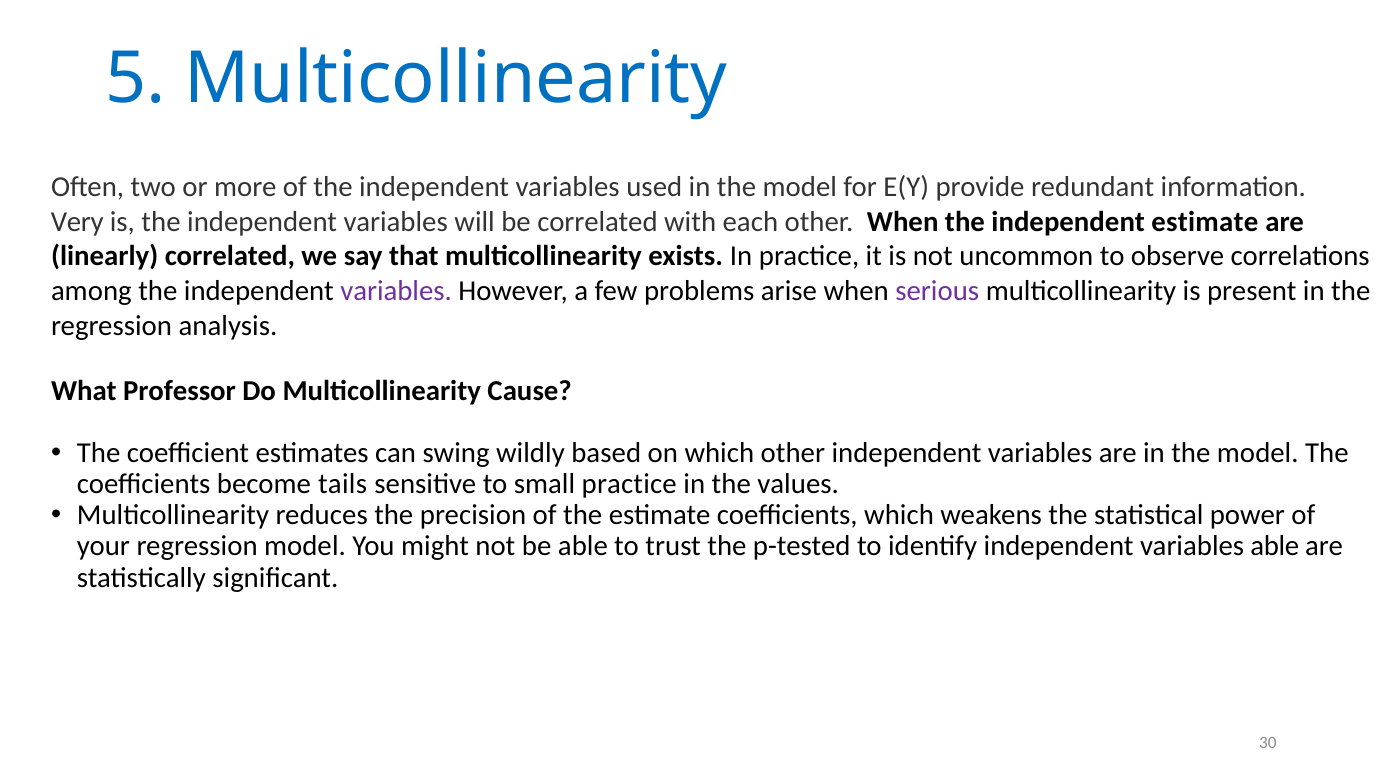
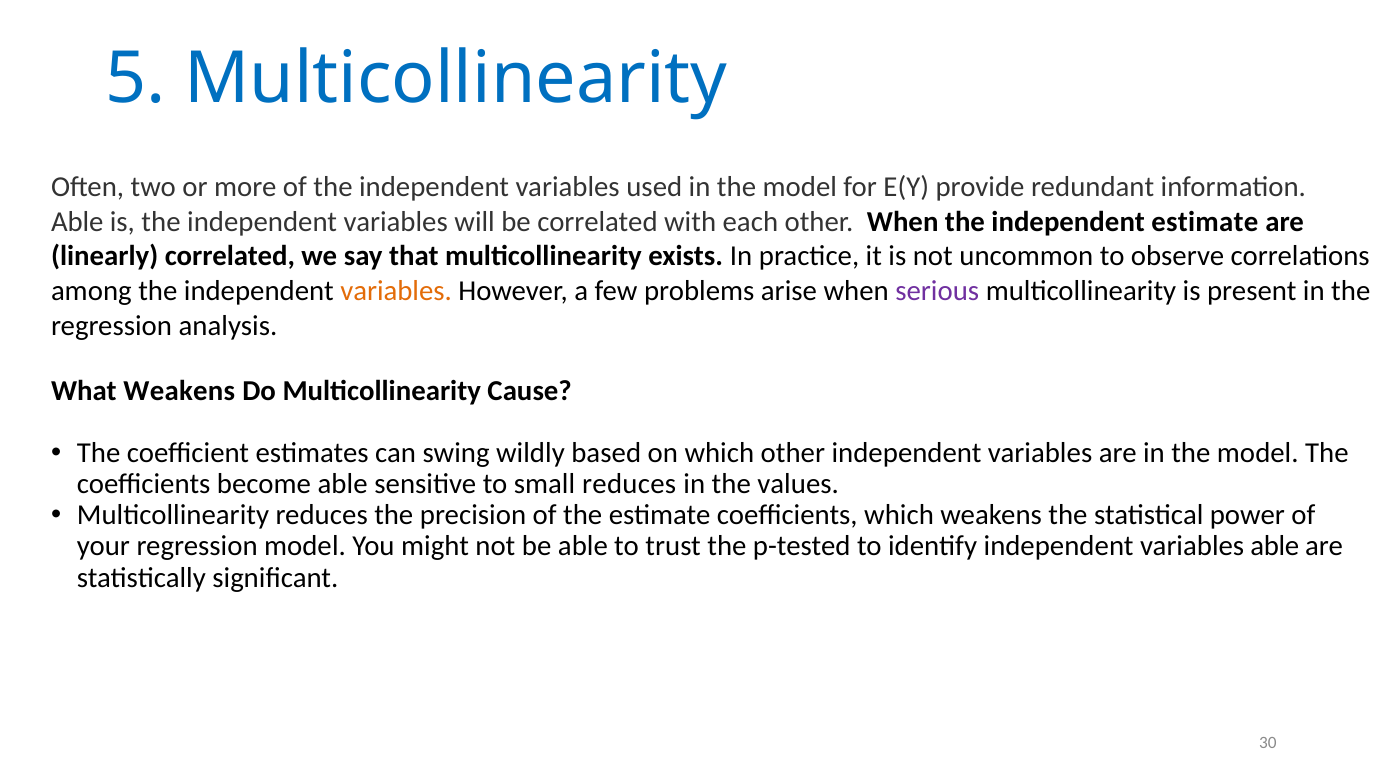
Very at (77, 222): Very -> Able
variables at (396, 291) colour: purple -> orange
What Professor: Professor -> Weakens
become tails: tails -> able
small practice: practice -> reduces
